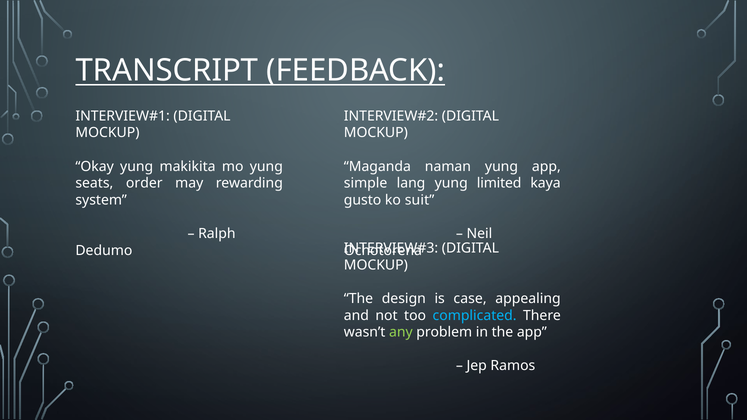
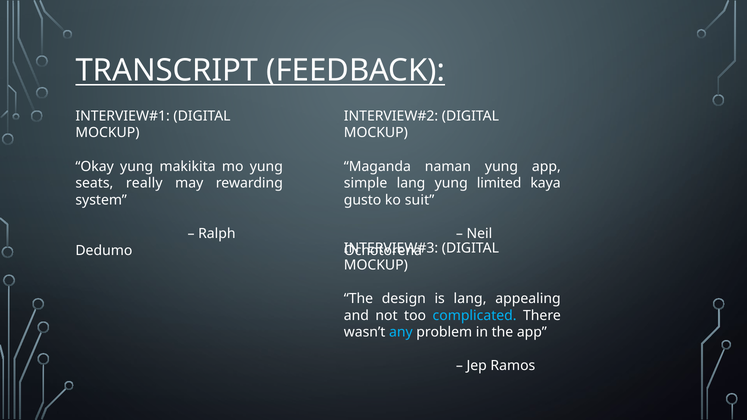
order: order -> really
is case: case -> lang
any colour: light green -> light blue
